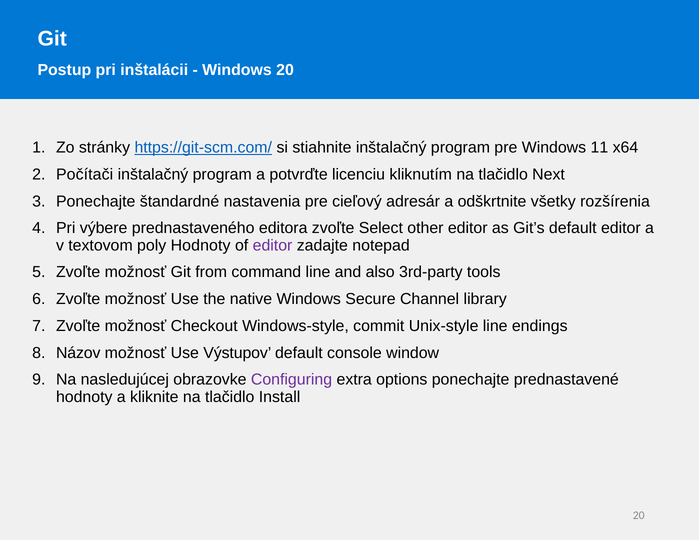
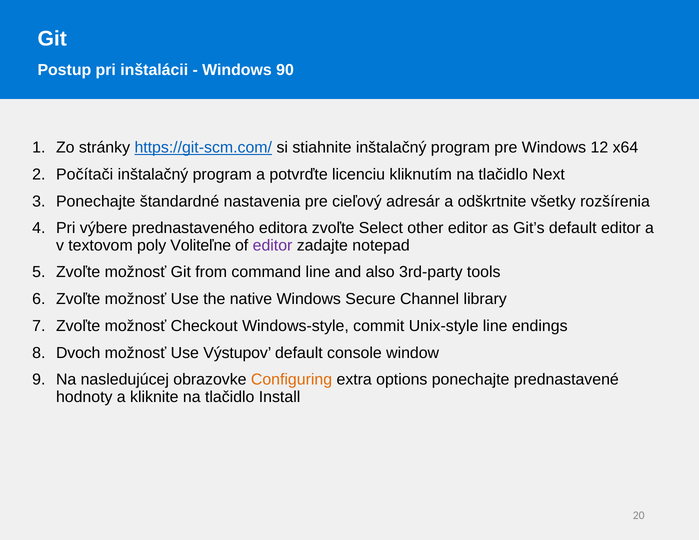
Windows 20: 20 -> 90
11: 11 -> 12
poly Hodnoty: Hodnoty -> Voliteľne
Názov: Názov -> Dvoch
Configuring colour: purple -> orange
